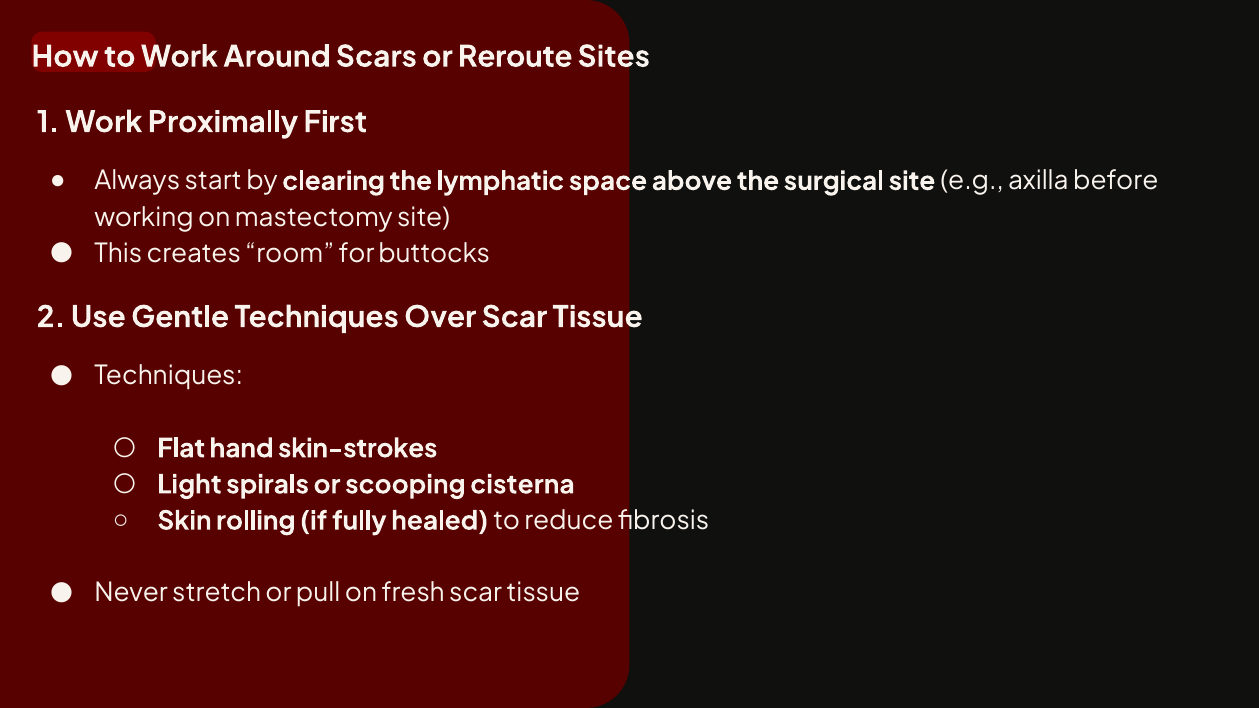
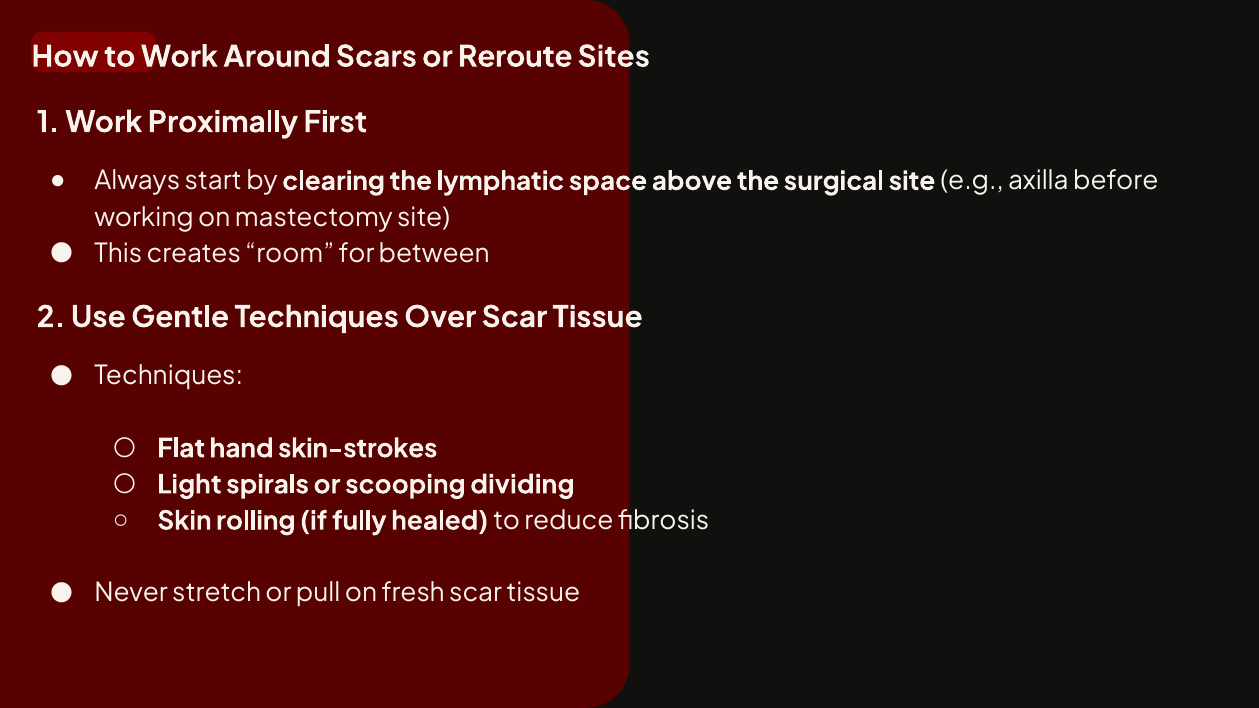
buttocks: buttocks -> between
cisterna: cisterna -> dividing
